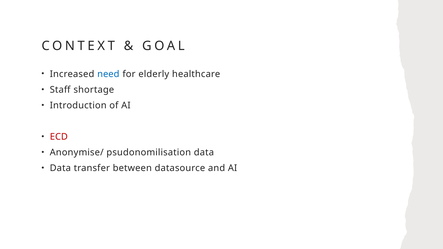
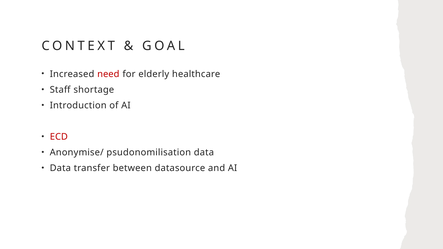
need colour: blue -> red
